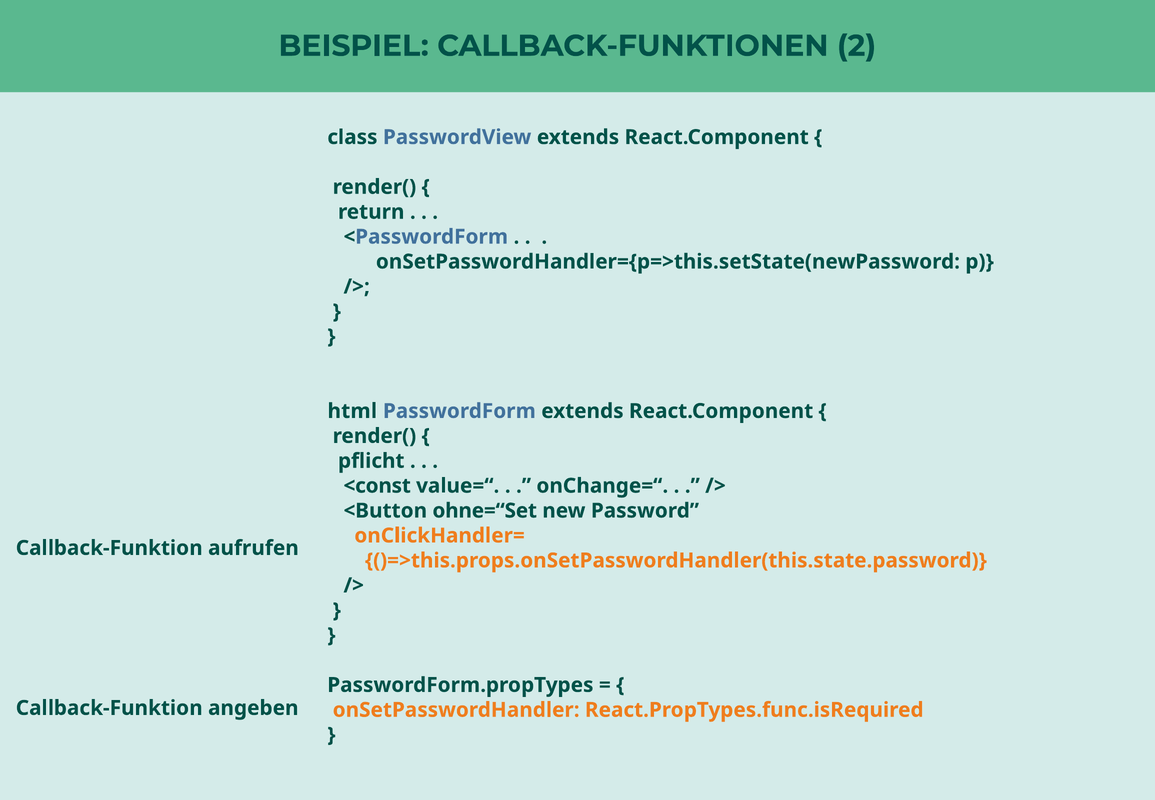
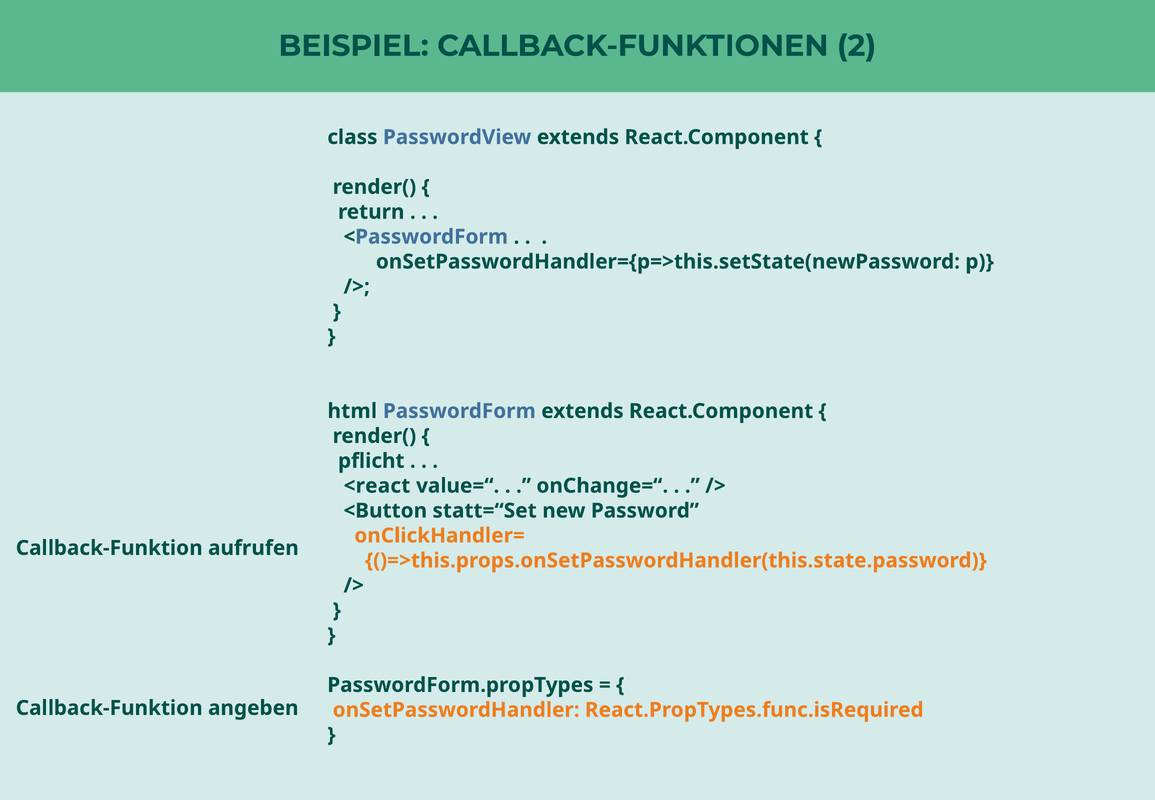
<const: <const -> <react
ohne=“Set: ohne=“Set -> statt=“Set
